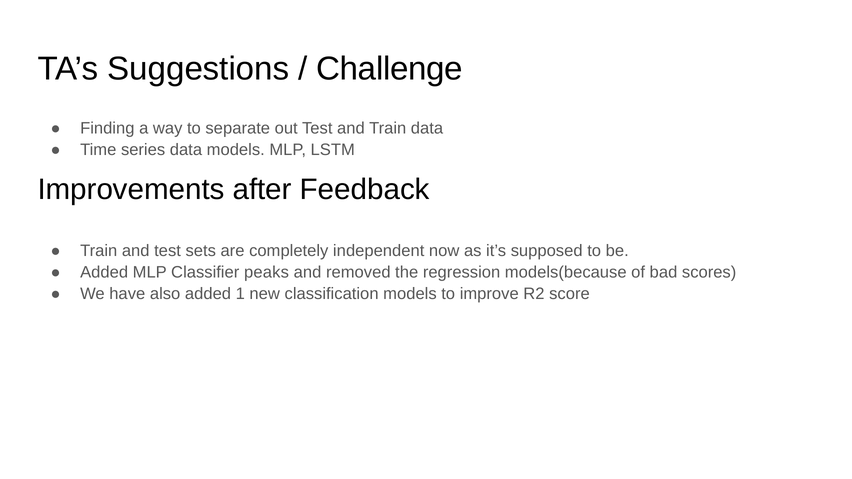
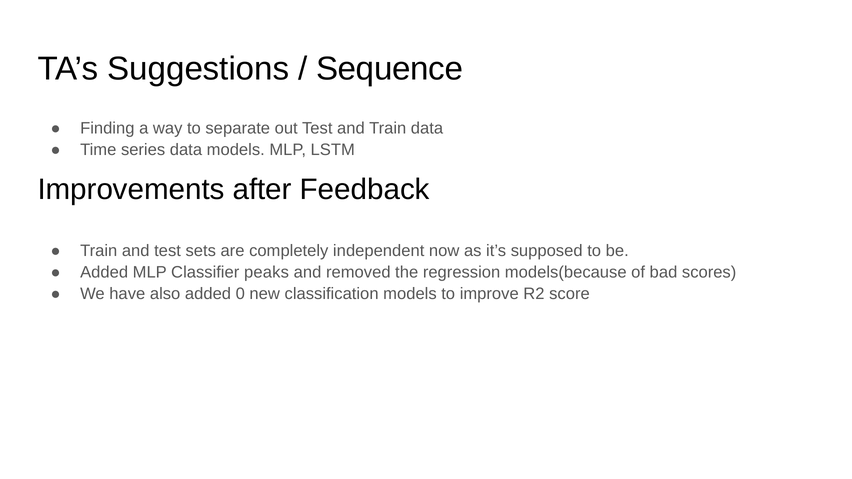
Challenge: Challenge -> Sequence
1: 1 -> 0
